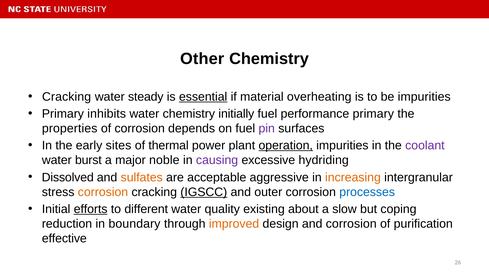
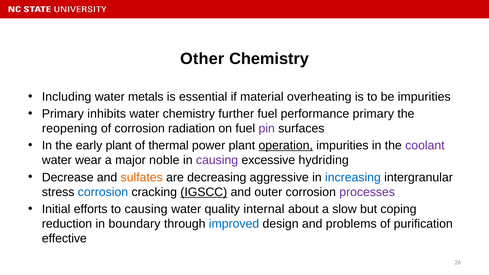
Cracking at (67, 97): Cracking -> Including
steady: steady -> metals
essential underline: present -> none
initially: initially -> further
properties: properties -> reopening
depends: depends -> radiation
early sites: sites -> plant
burst: burst -> wear
Dissolved: Dissolved -> Decrease
acceptable: acceptable -> decreasing
increasing colour: orange -> blue
corrosion at (103, 192) colour: orange -> blue
processes colour: blue -> purple
efforts underline: present -> none
to different: different -> causing
existing: existing -> internal
improved colour: orange -> blue
and corrosion: corrosion -> problems
